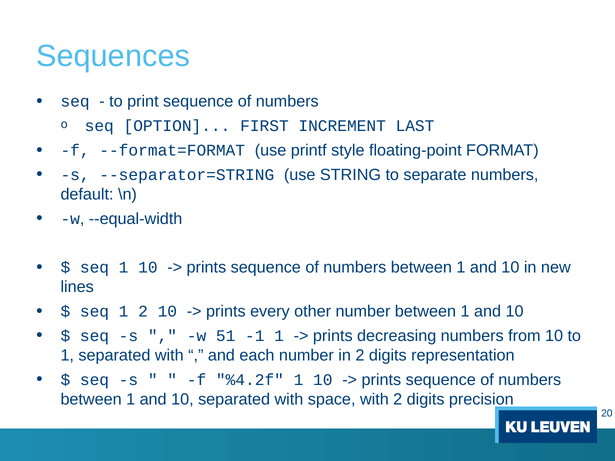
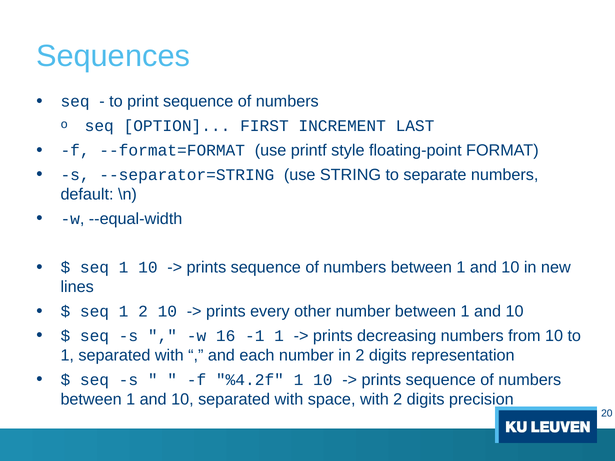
51: 51 -> 16
